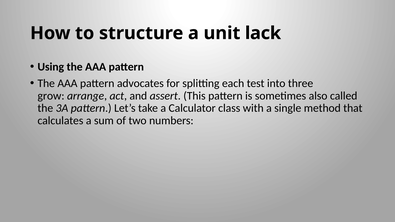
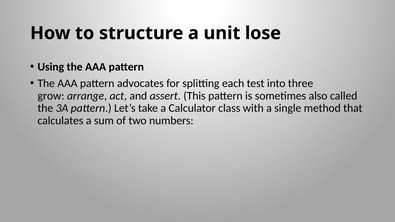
lack: lack -> lose
